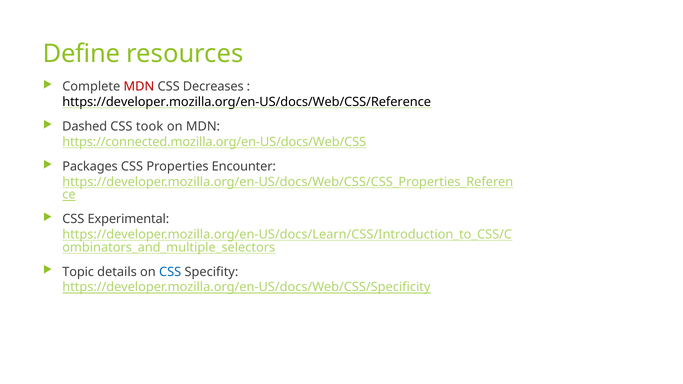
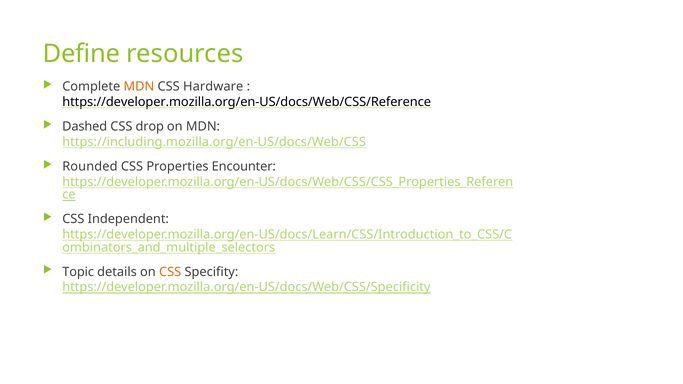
MDN at (139, 87) colour: red -> orange
Decreases: Decreases -> Hardware
took: took -> drop
https://connected.mozilla.org/en-US/docs/Web/CSS: https://connected.mozilla.org/en-US/docs/Web/CSS -> https://including.mozilla.org/en-US/docs/Web/CSS
Packages: Packages -> Rounded
Experimental: Experimental -> Independent
CSS at (170, 272) colour: blue -> orange
